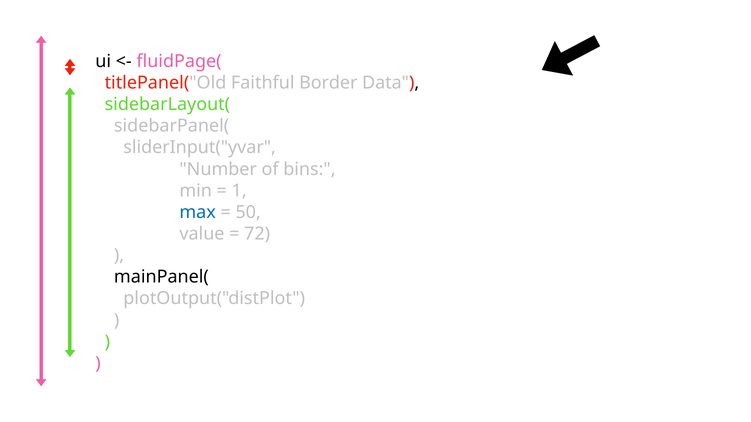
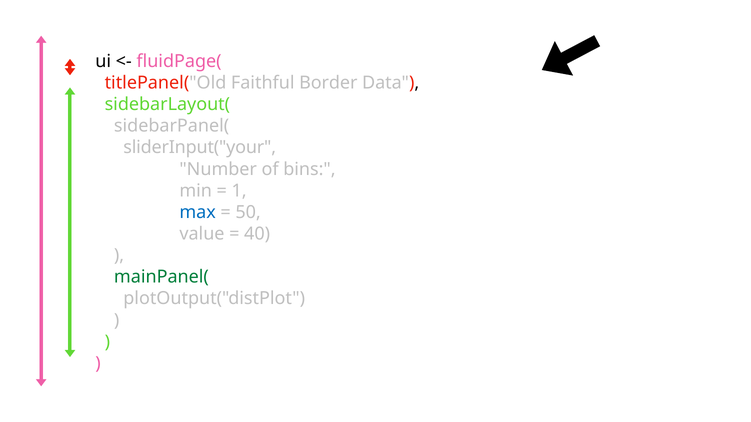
sliderInput("yvar: sliderInput("yvar -> sliderInput("your
72: 72 -> 40
mainPanel( colour: black -> green
